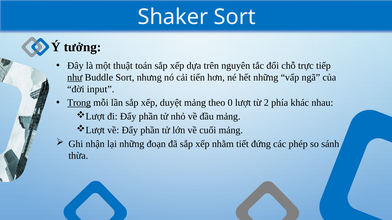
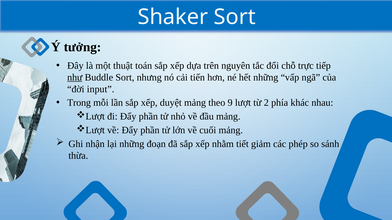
Trong underline: present -> none
0: 0 -> 9
đứng: đứng -> giảm
